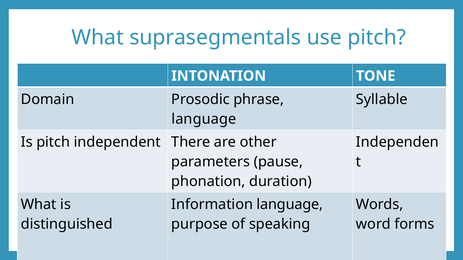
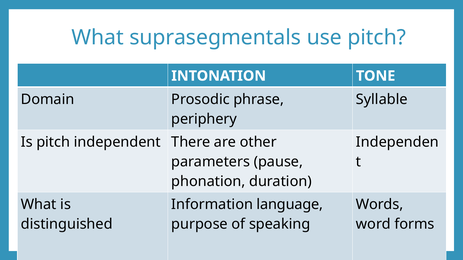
language at (204, 119): language -> periphery
